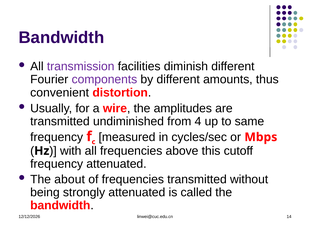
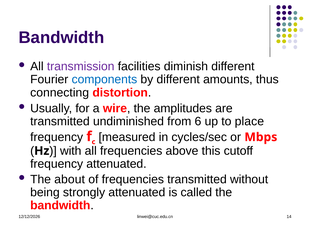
components colour: purple -> blue
convenient: convenient -> connecting
4: 4 -> 6
same: same -> place
